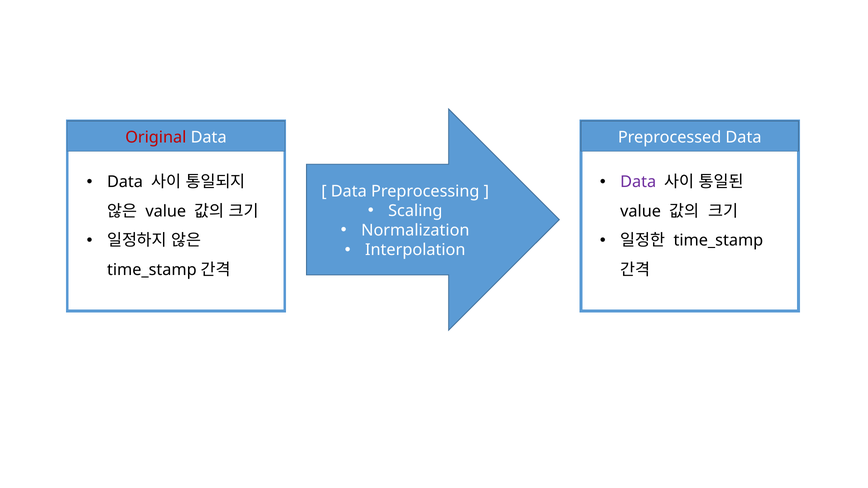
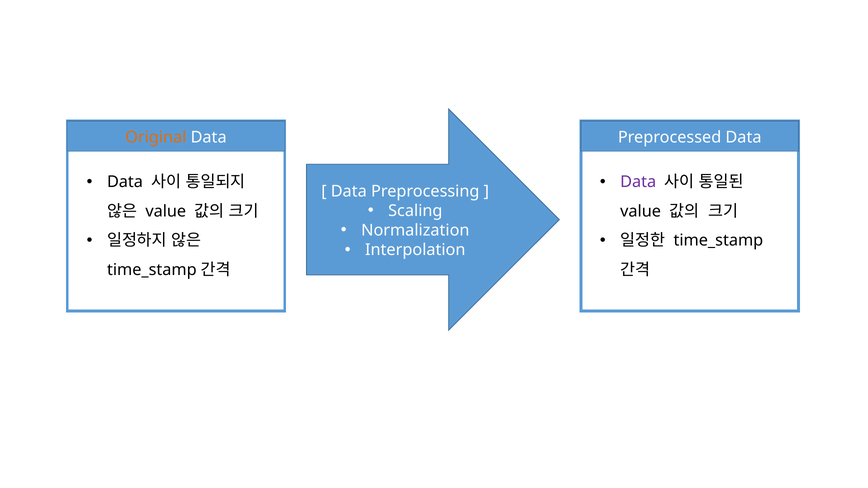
Original colour: red -> orange
